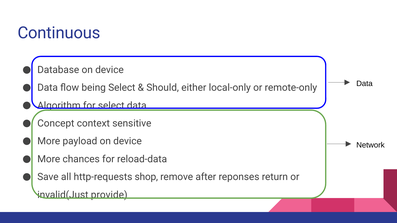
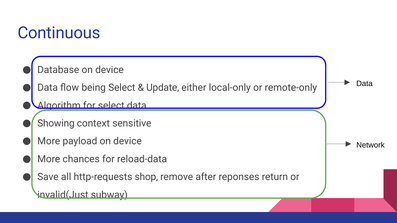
Should: Should -> Update
Concept: Concept -> Showing
provide: provide -> subway
